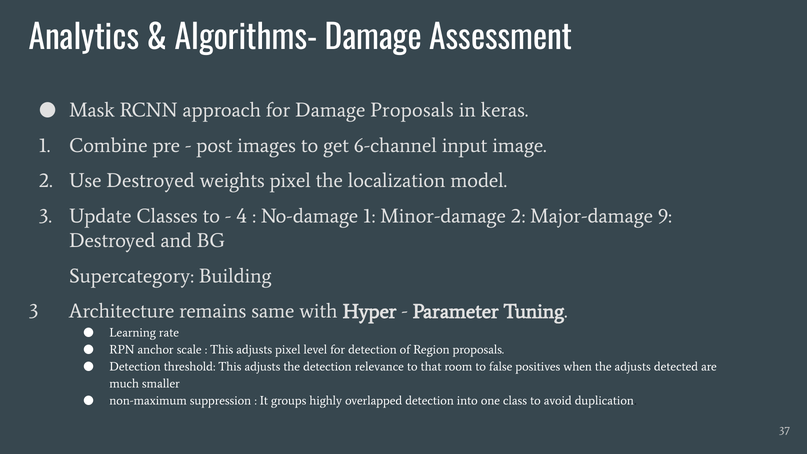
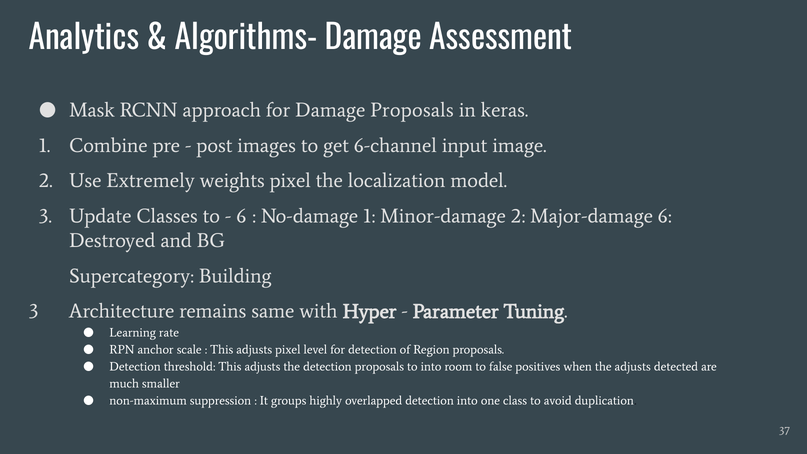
Use Destroyed: Destroyed -> Extremely
4 at (242, 216): 4 -> 6
Major-damage 9: 9 -> 6
detection relevance: relevance -> proposals
to that: that -> into
